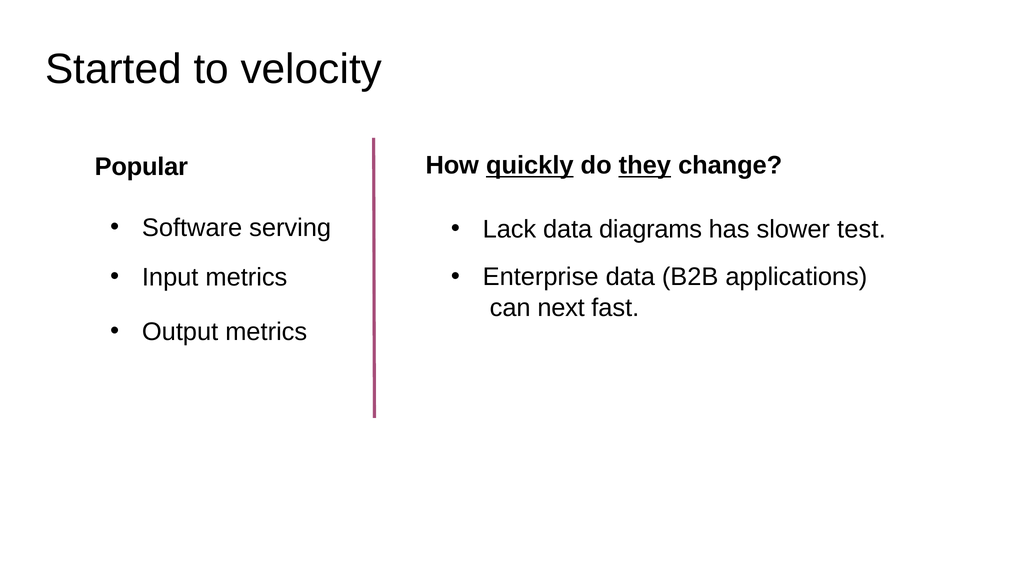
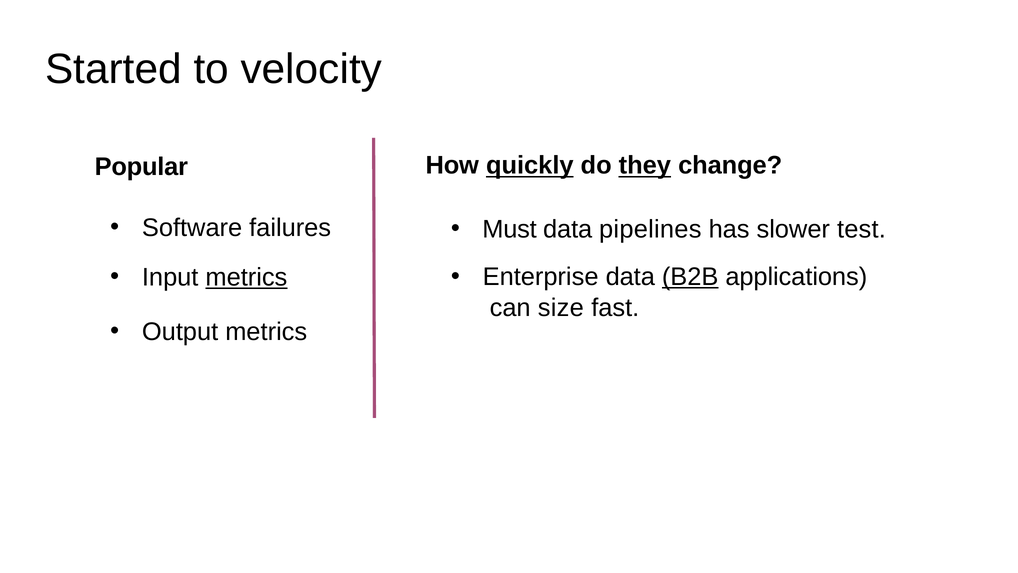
serving: serving -> failures
Lack: Lack -> Must
diagrams: diagrams -> pipelines
B2B underline: none -> present
metrics at (246, 277) underline: none -> present
next: next -> size
